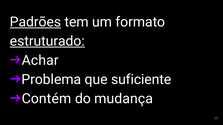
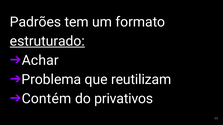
Padrões underline: present -> none
suficiente: suficiente -> reutilizam
mudança: mudança -> privativos
